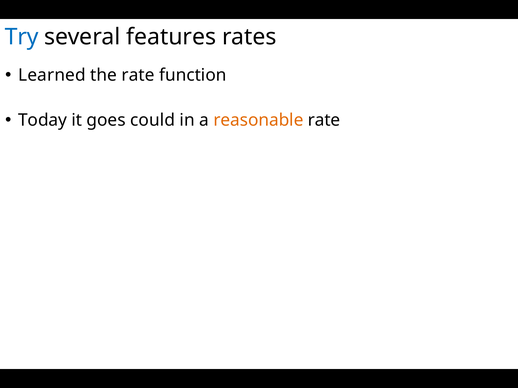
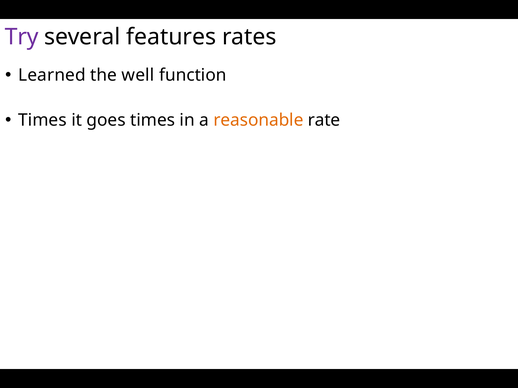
Try colour: blue -> purple
the rate: rate -> well
Today at (43, 120): Today -> Times
goes could: could -> times
